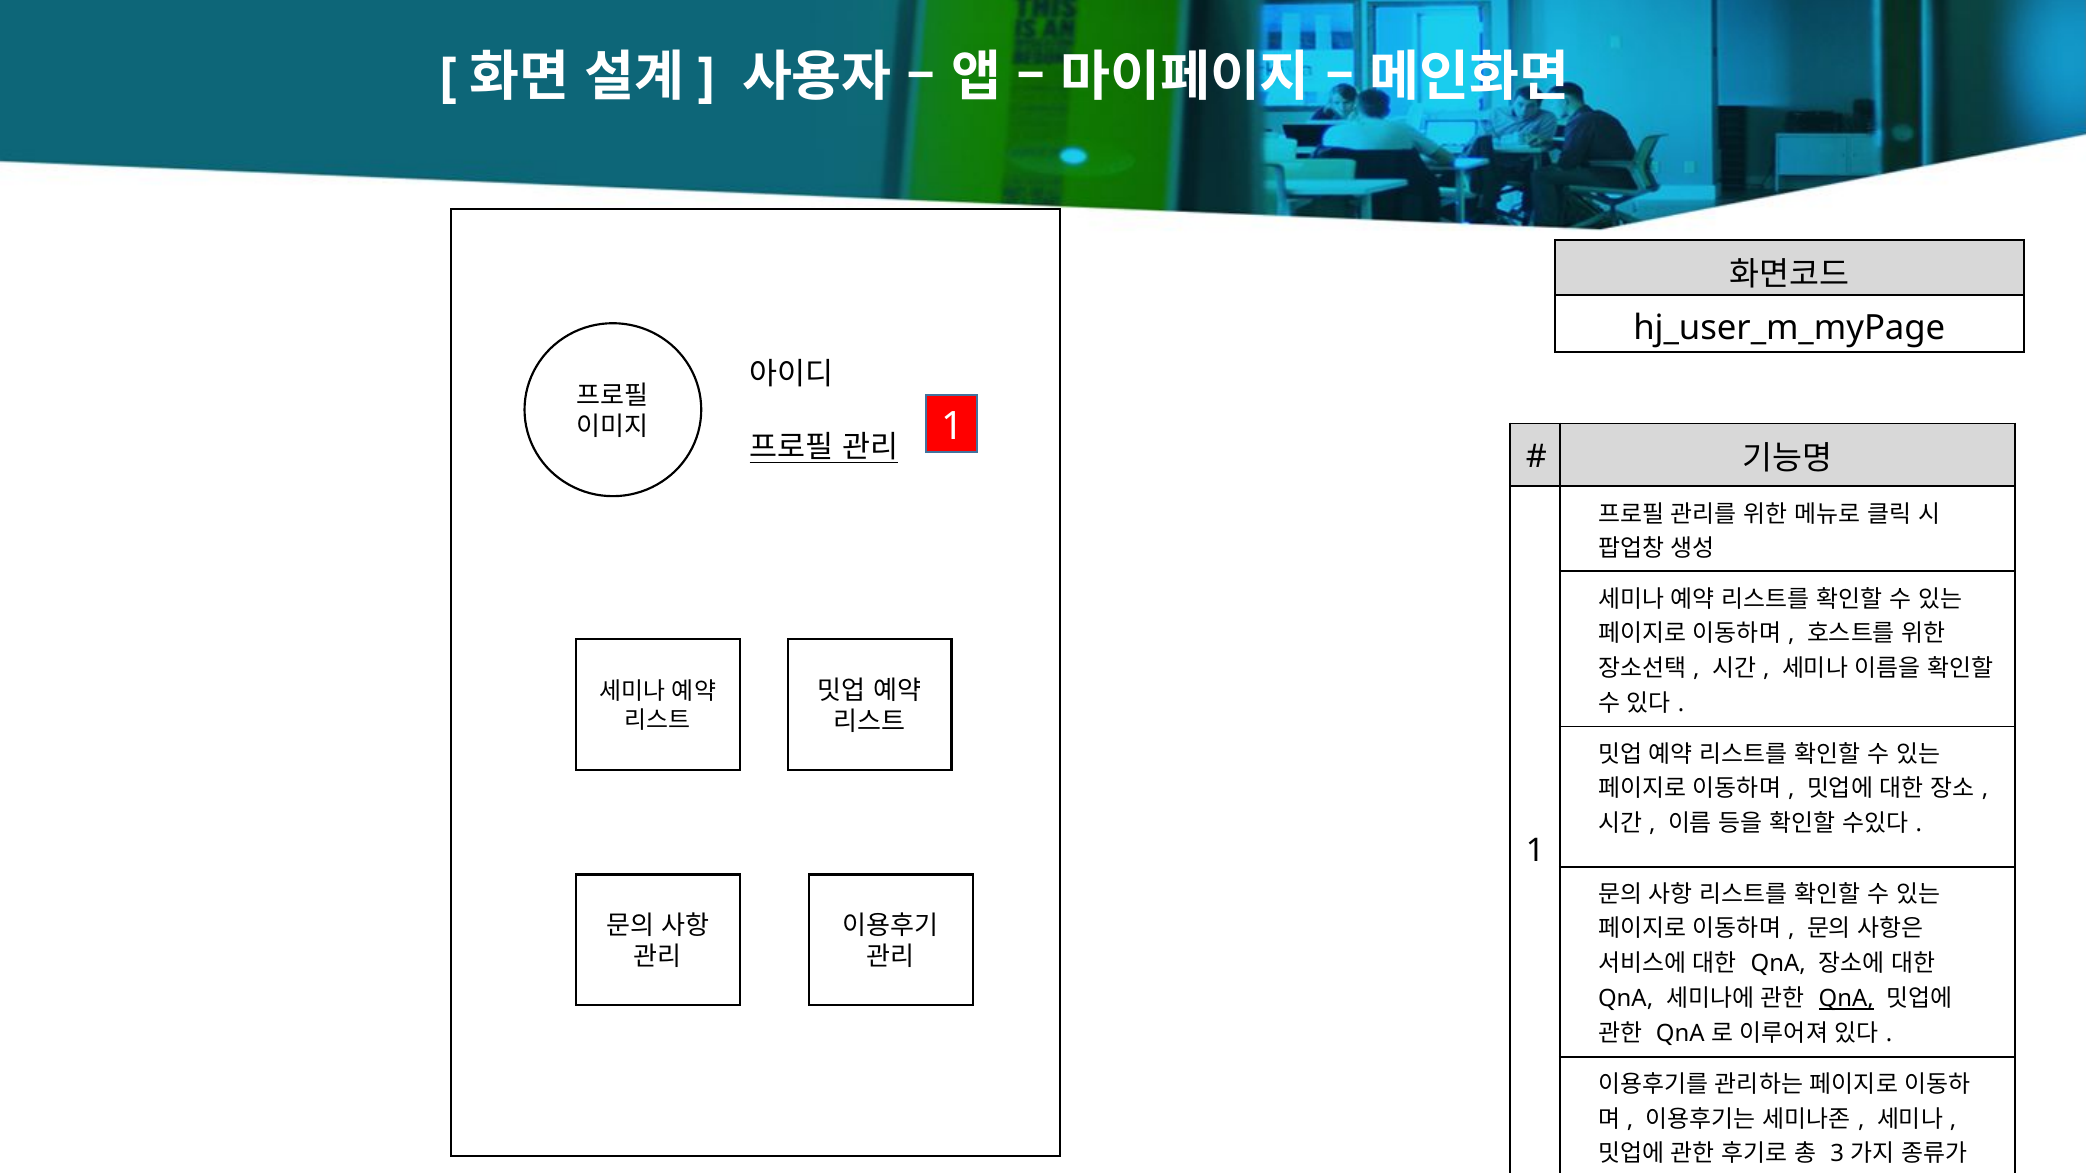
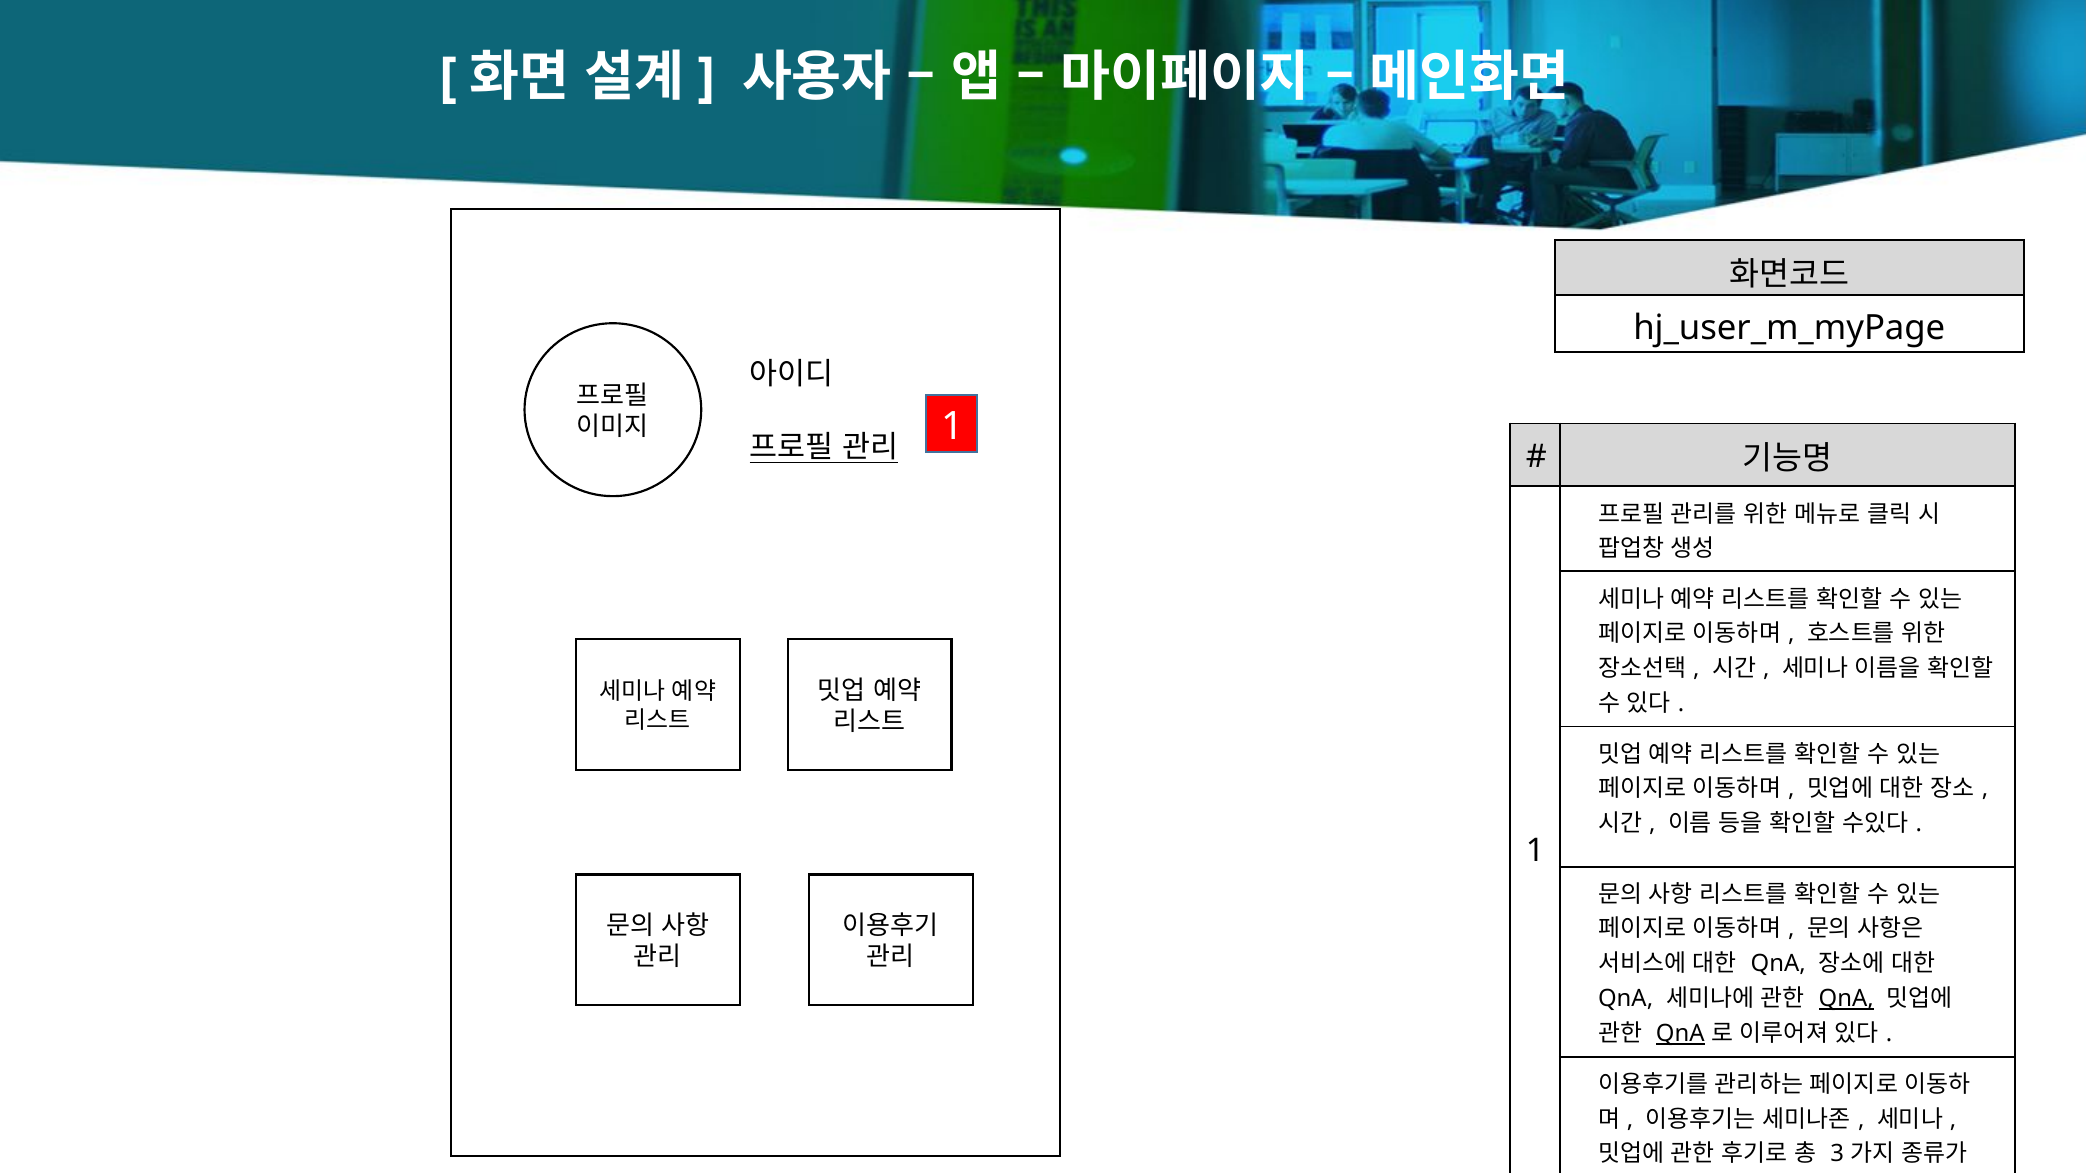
QnA at (1680, 1034) underline: none -> present
